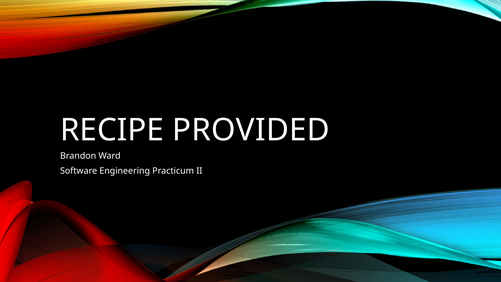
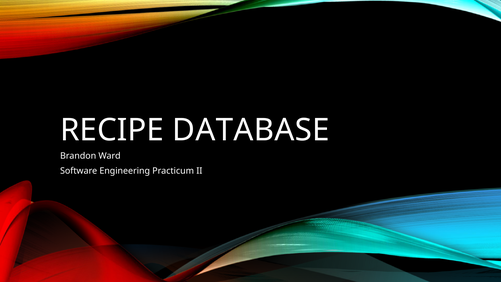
PROVIDED: PROVIDED -> DATABASE
